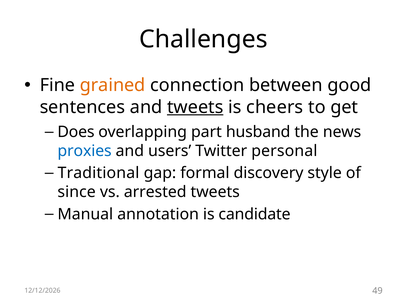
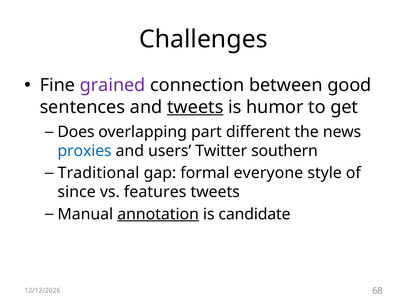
grained colour: orange -> purple
cheers: cheers -> humor
husband: husband -> different
personal: personal -> southern
discovery: discovery -> everyone
arrested: arrested -> features
annotation underline: none -> present
49: 49 -> 68
